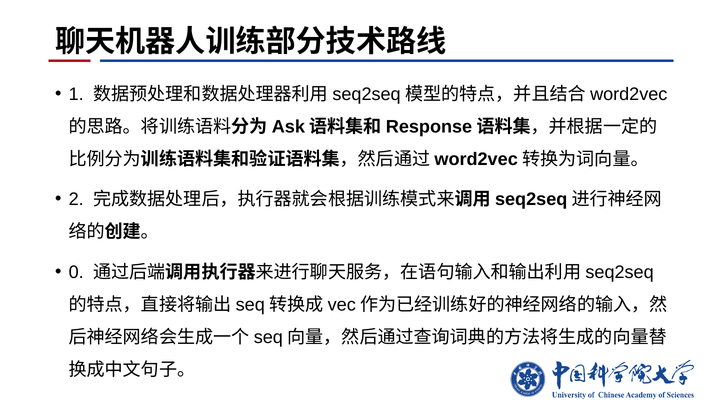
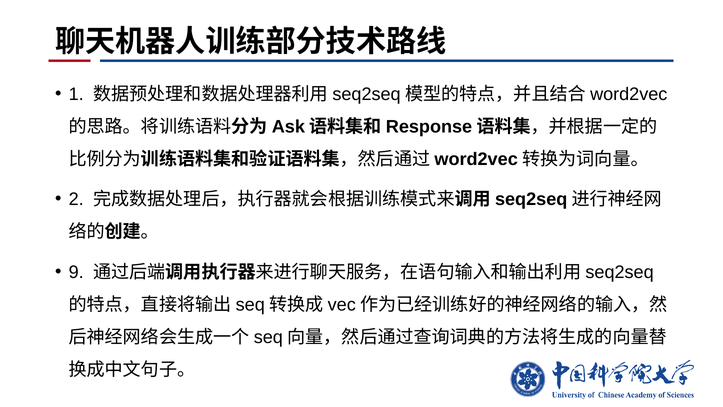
0: 0 -> 9
